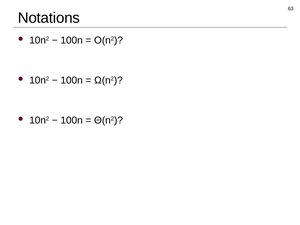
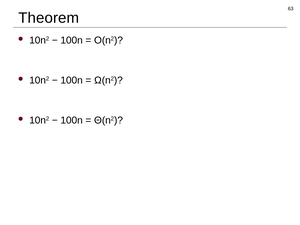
Notations: Notations -> Theorem
